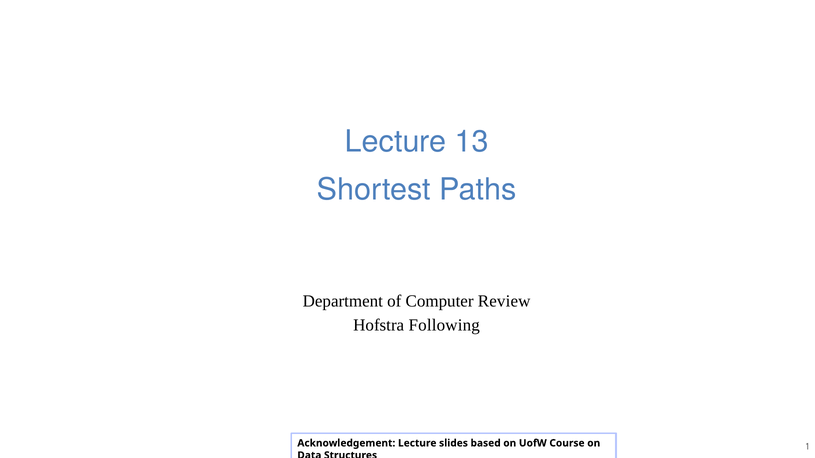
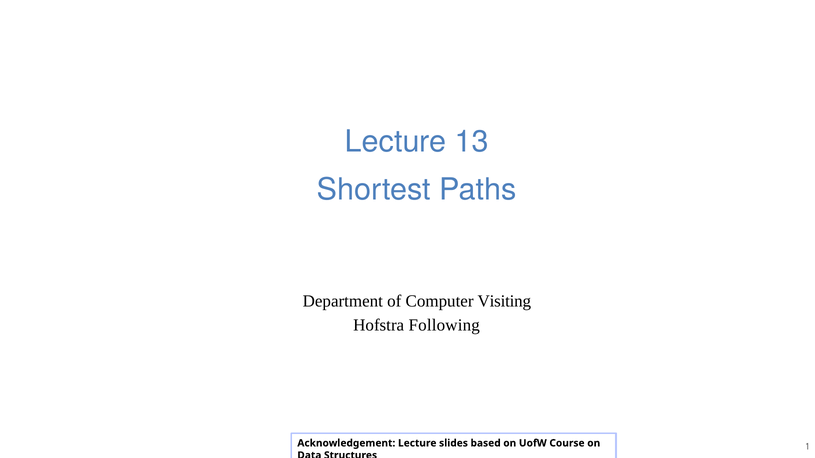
Review: Review -> Visiting
